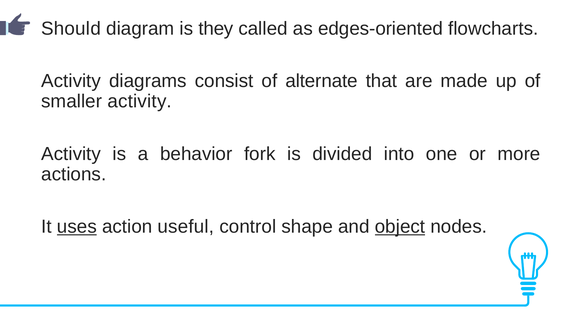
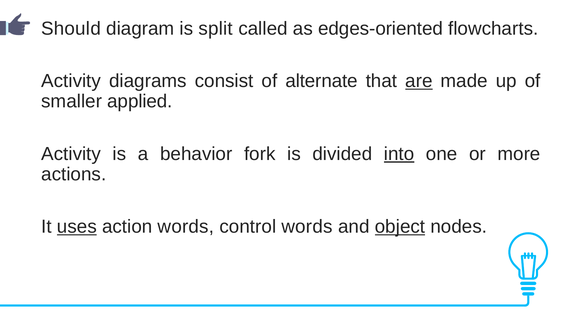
they: they -> split
are underline: none -> present
smaller activity: activity -> applied
into underline: none -> present
action useful: useful -> words
control shape: shape -> words
